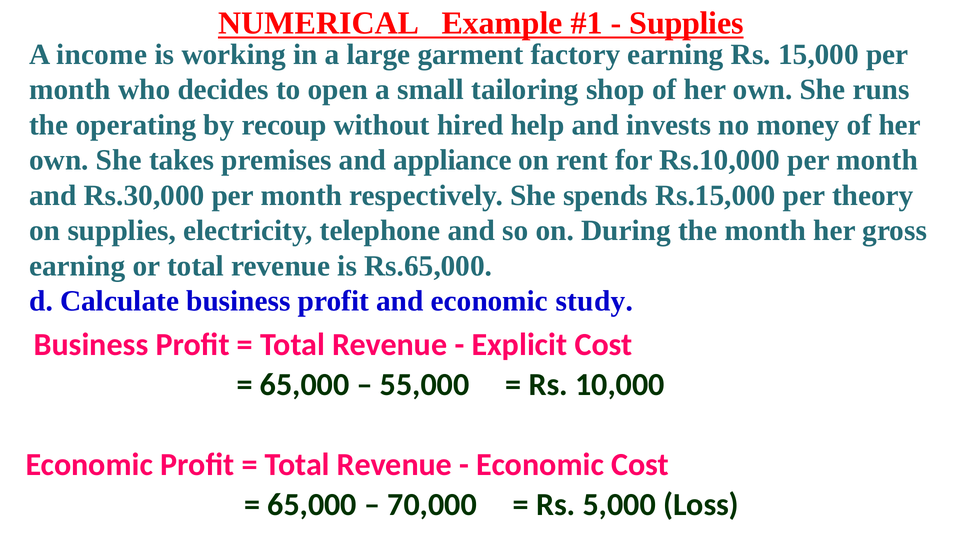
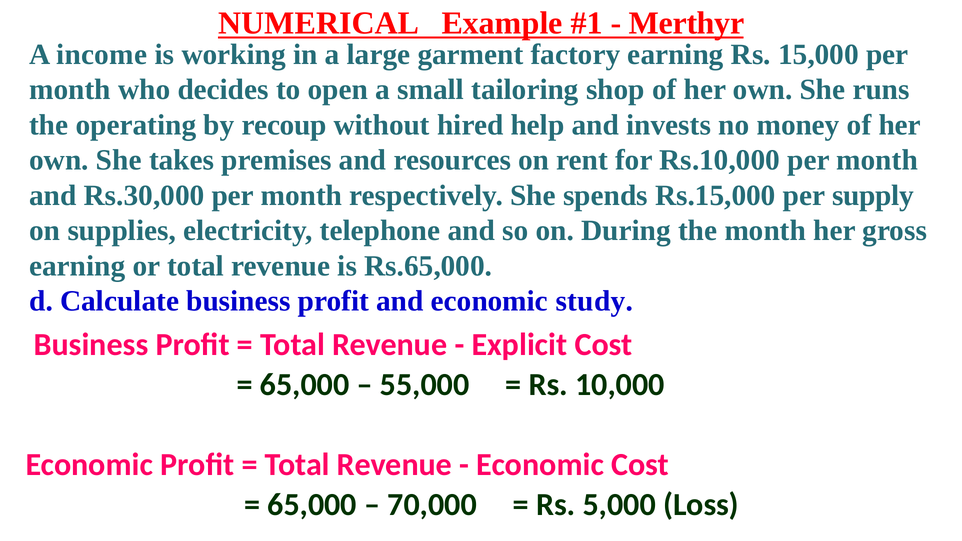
Supplies at (687, 23): Supplies -> Merthyr
appliance: appliance -> resources
theory: theory -> supply
